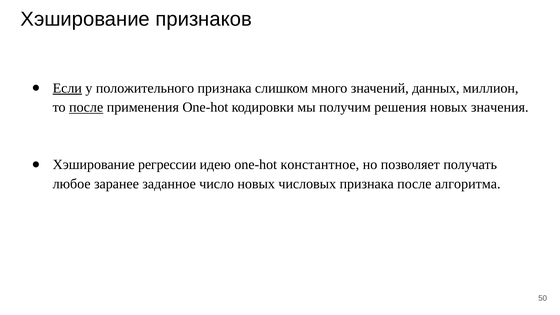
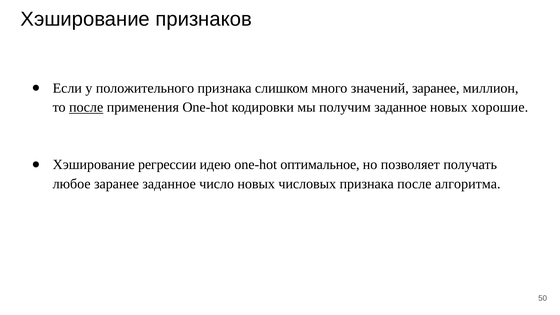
Если underline: present -> none
значений данных: данных -> заранее
получим решения: решения -> заданное
значения: значения -> хорошие
константное: константное -> оптимальное
